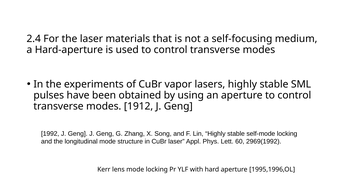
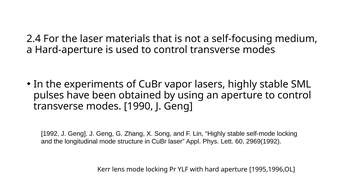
1912: 1912 -> 1990
